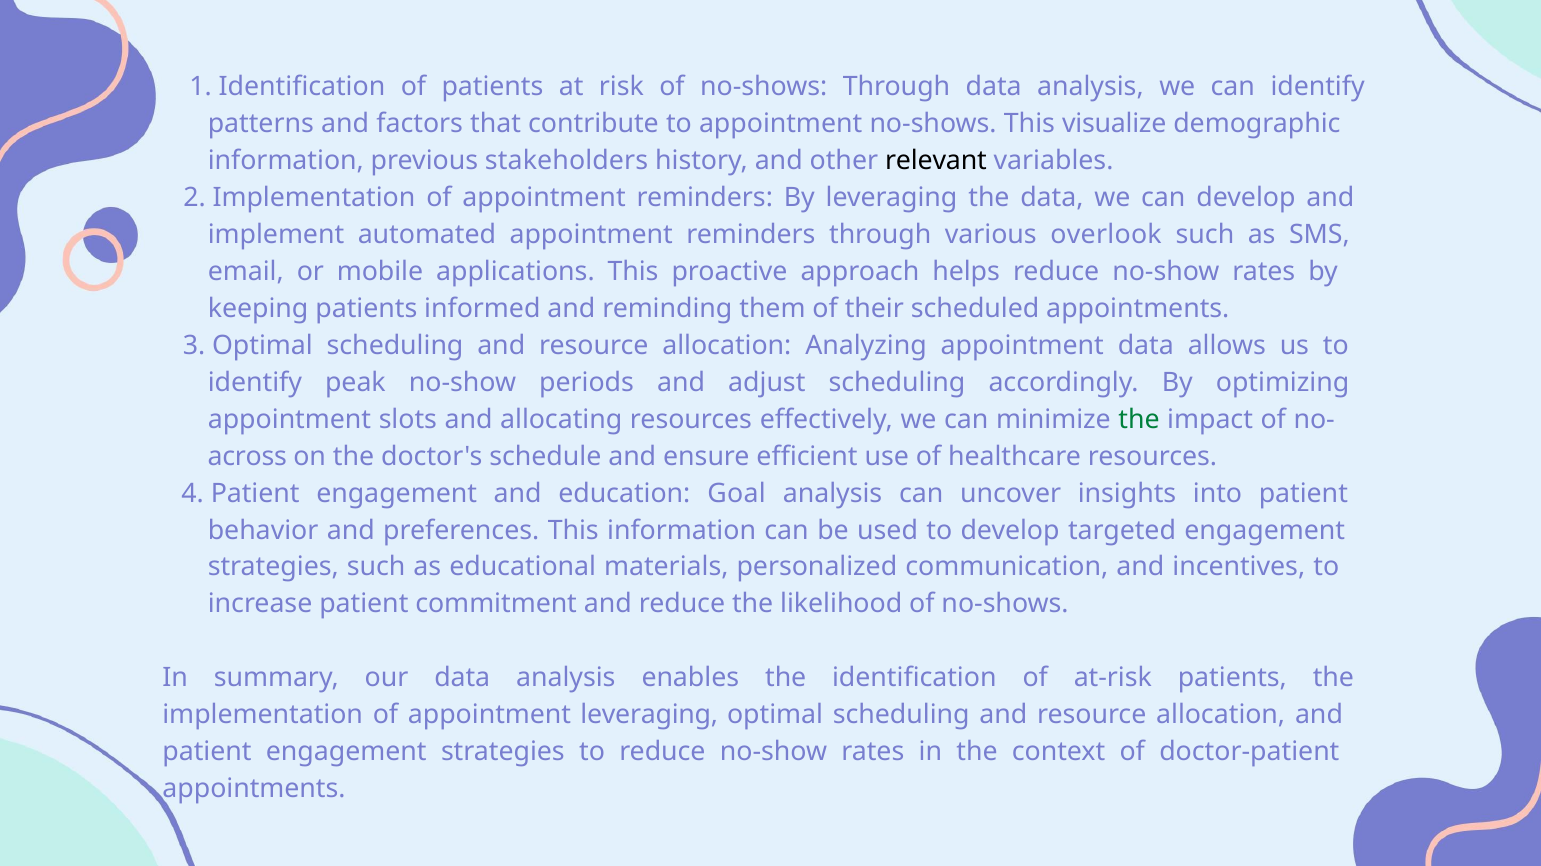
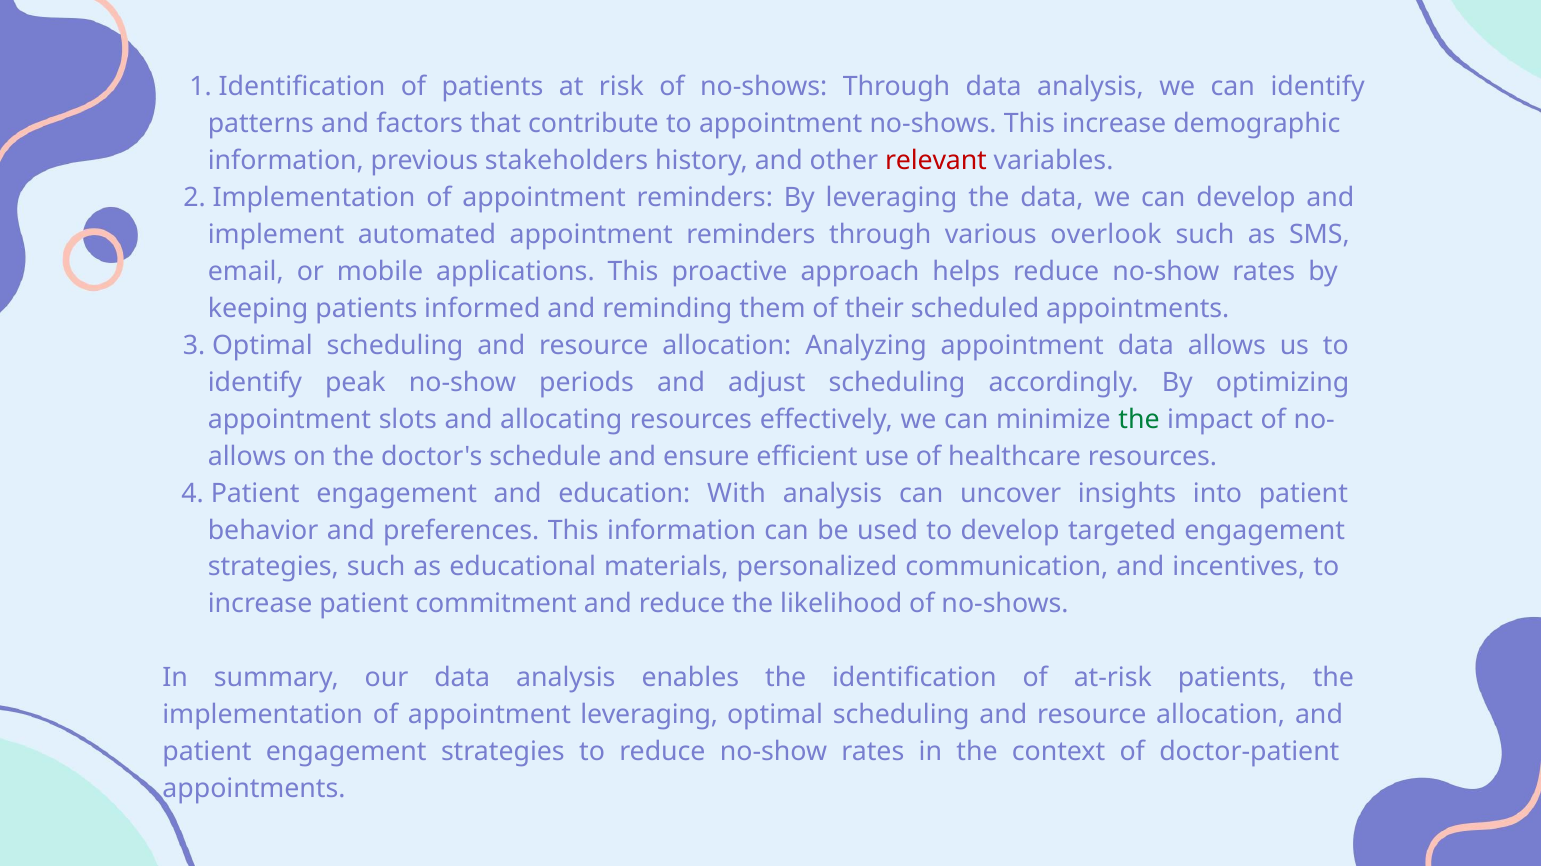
This visualize: visualize -> increase
relevant colour: black -> red
across at (247, 456): across -> allows
Goal: Goal -> With
